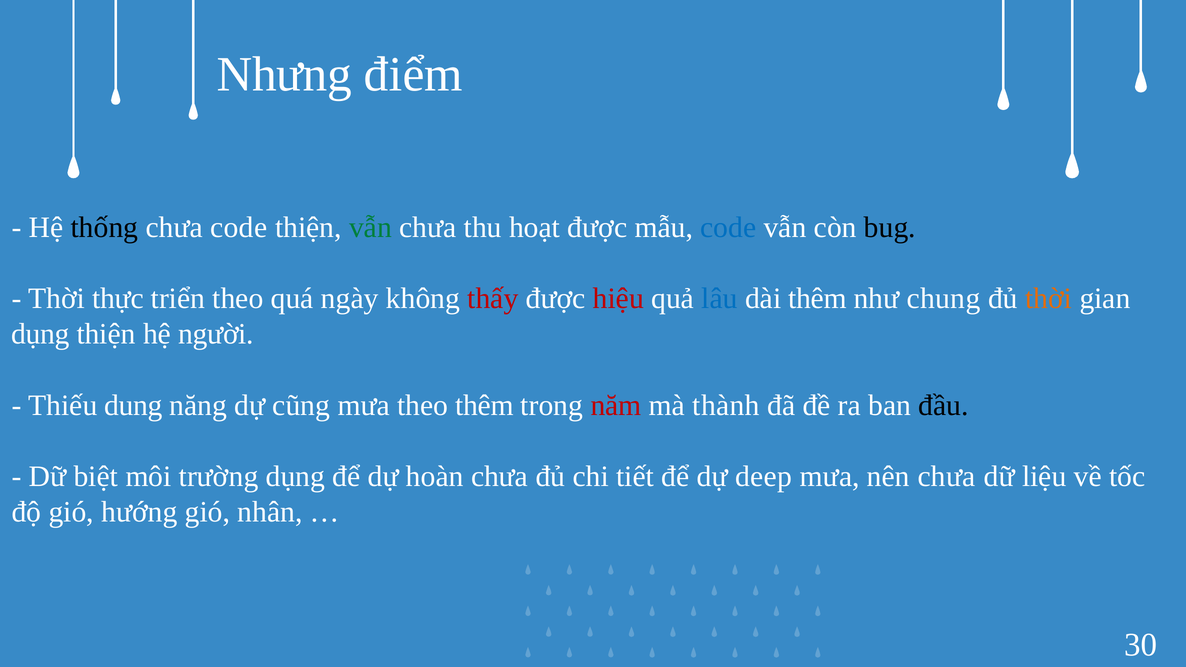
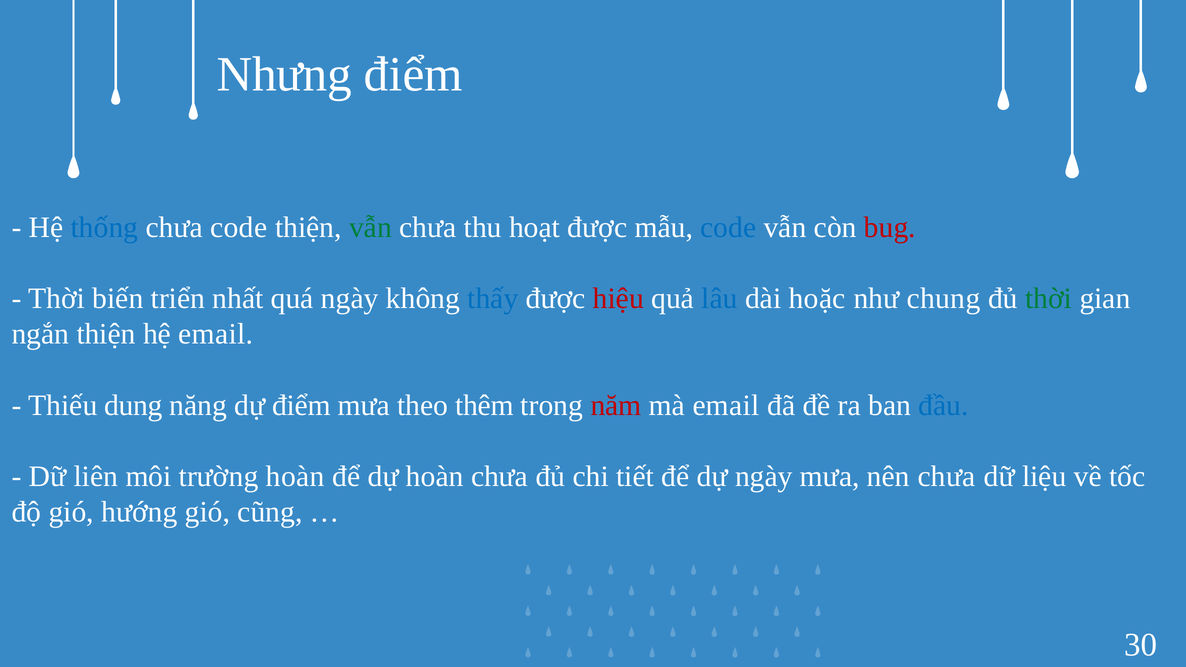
thống colour: black -> blue
bug colour: black -> red
thực: thực -> biến
triển theo: theo -> nhất
thấy colour: red -> blue
dài thêm: thêm -> hoặc
thời at (1049, 299) colour: orange -> green
dụng at (41, 334): dụng -> ngắn
hệ người: người -> email
dự cũng: cũng -> điểm
mà thành: thành -> email
đầu colour: black -> blue
biệt: biệt -> liên
trường dụng: dụng -> hoàn
dự deep: deep -> ngày
nhân: nhân -> cũng
